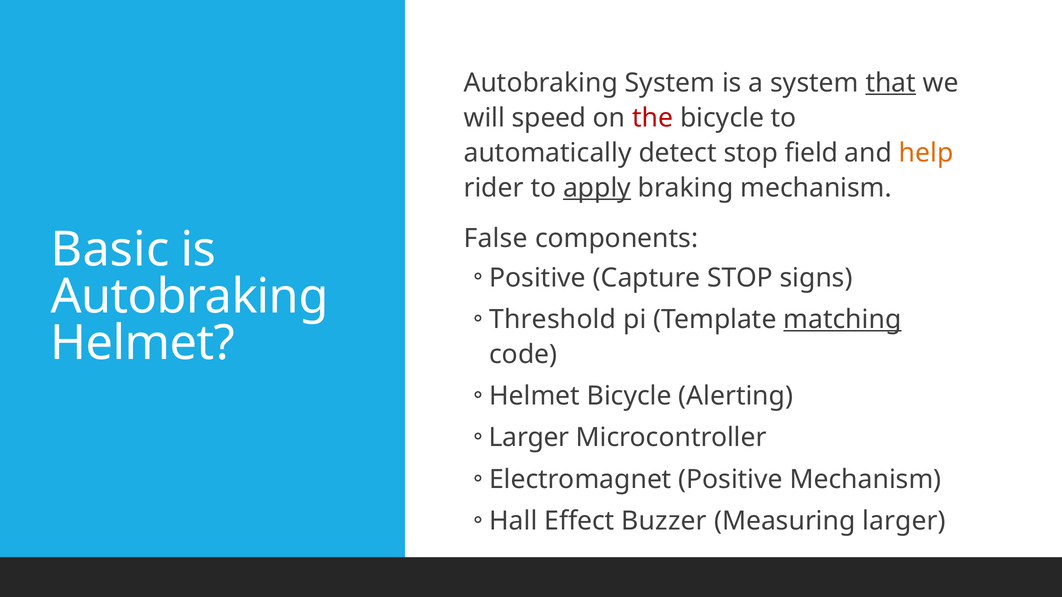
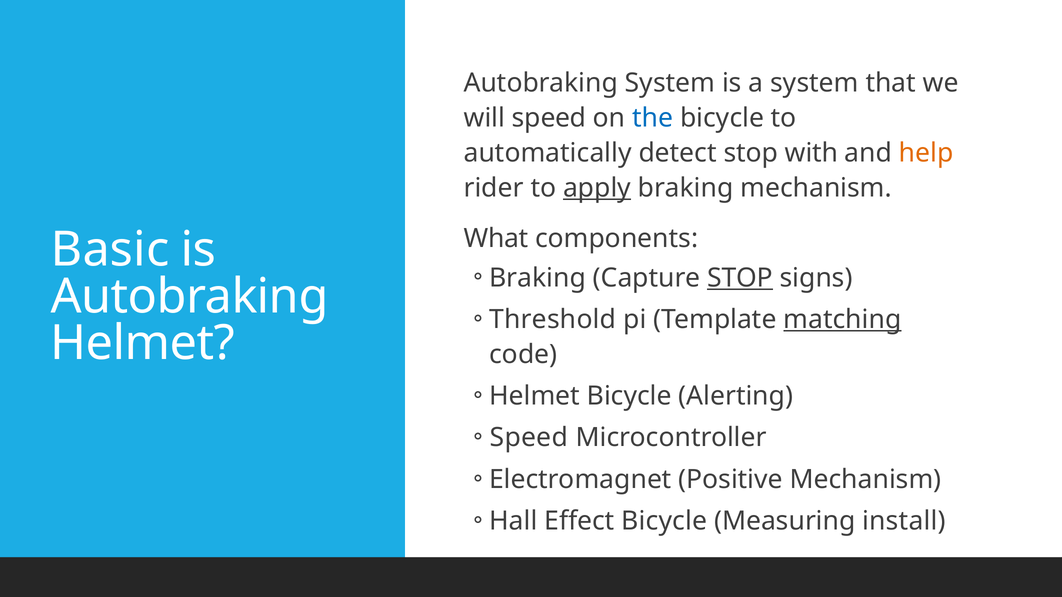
that underline: present -> none
the colour: red -> blue
field: field -> with
False: False -> What
Positive at (538, 278): Positive -> Braking
STOP at (740, 278) underline: none -> present
Larger at (529, 438): Larger -> Speed
Effect Buzzer: Buzzer -> Bicycle
Measuring larger: larger -> install
